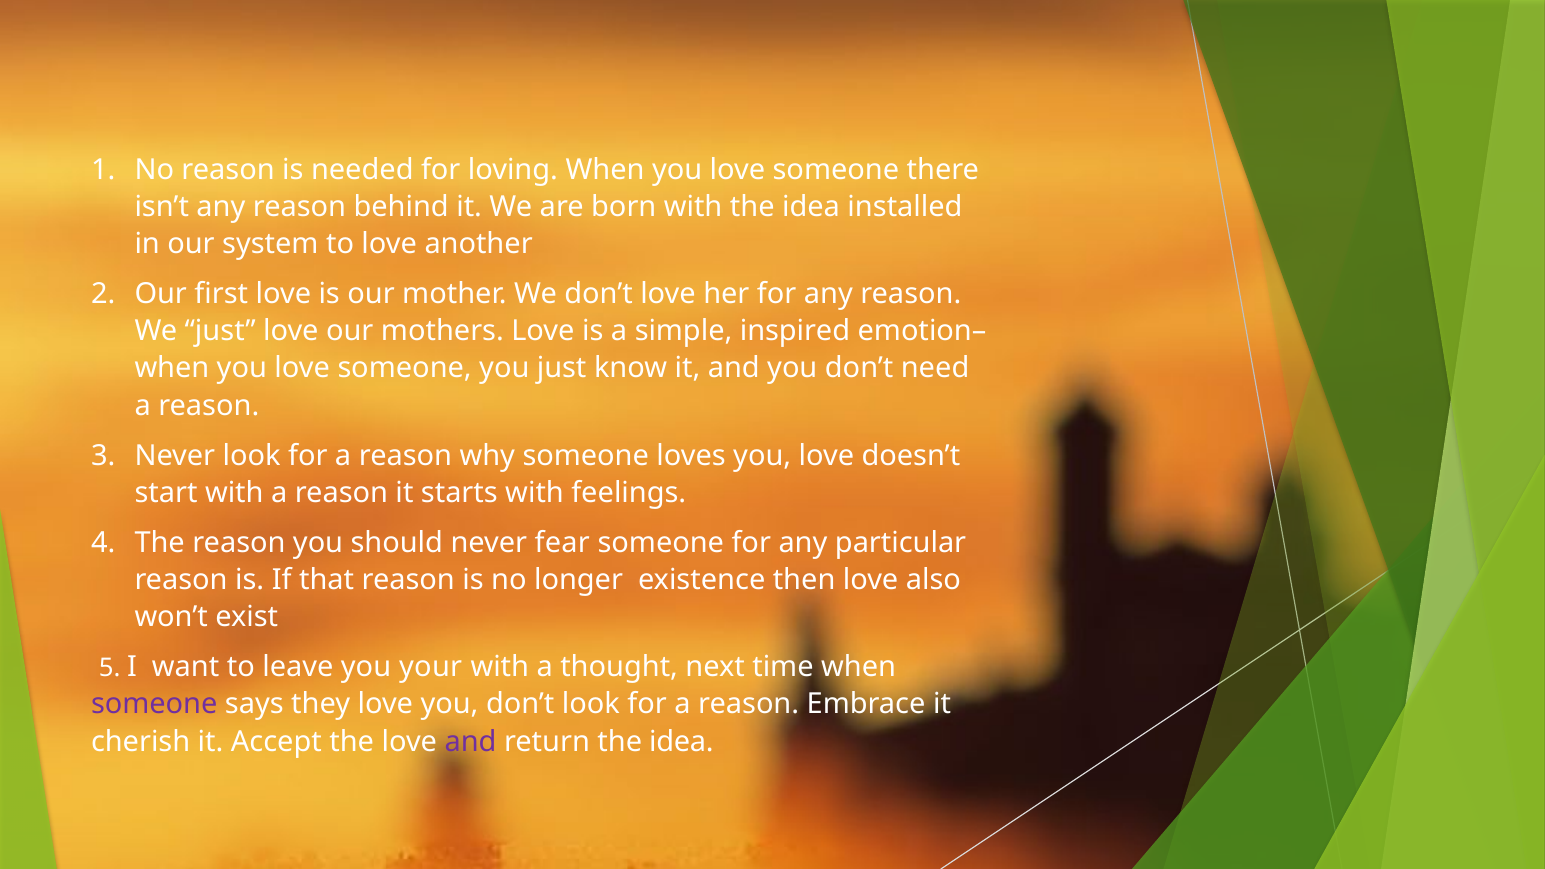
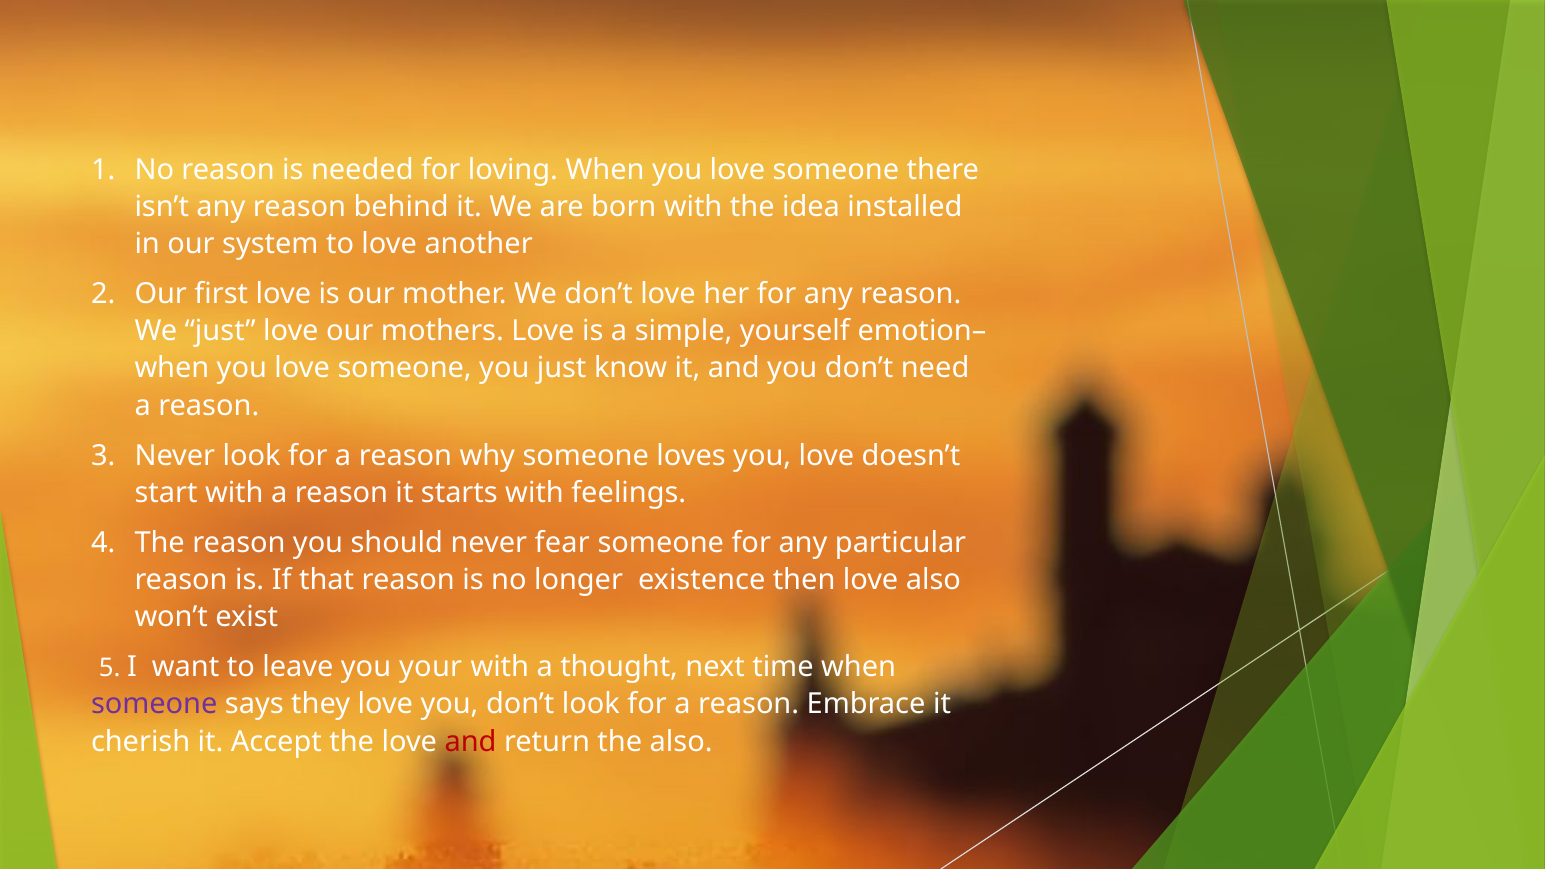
inspired: inspired -> yourself
and at (471, 742) colour: purple -> red
return the idea: idea -> also
